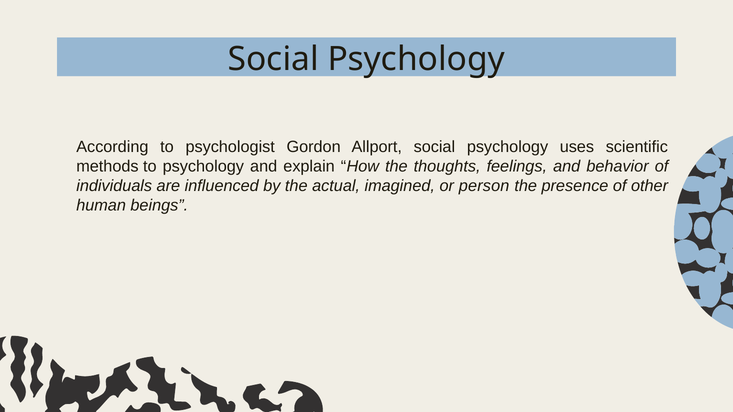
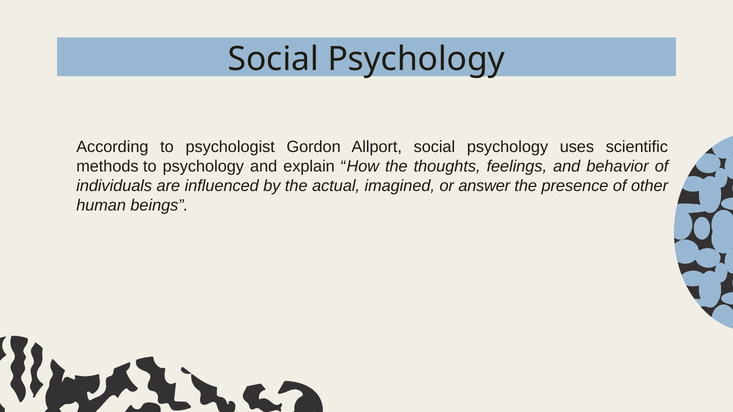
person: person -> answer
